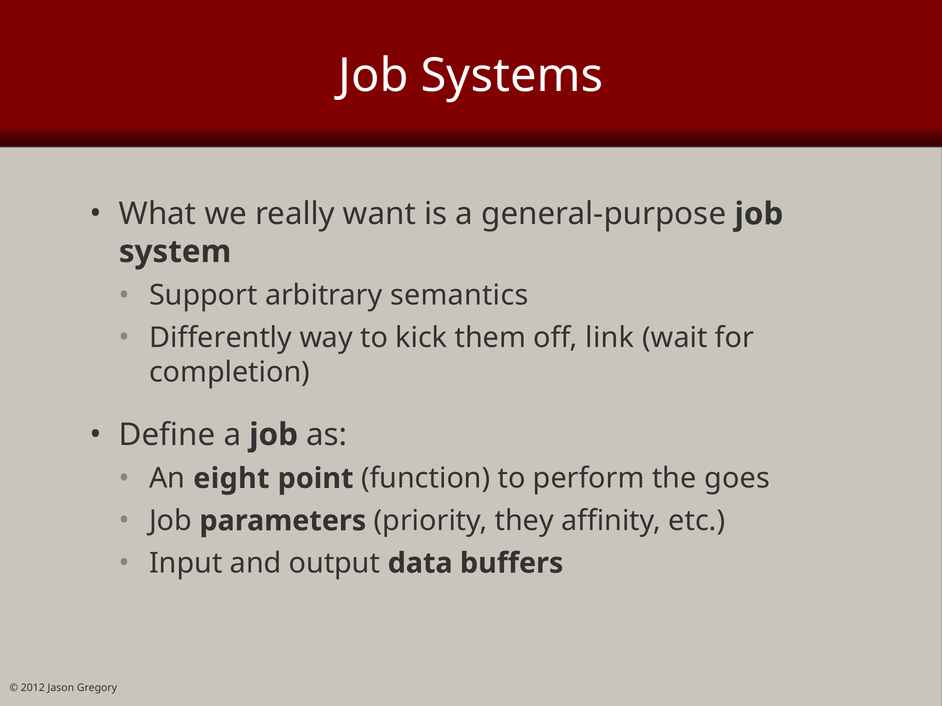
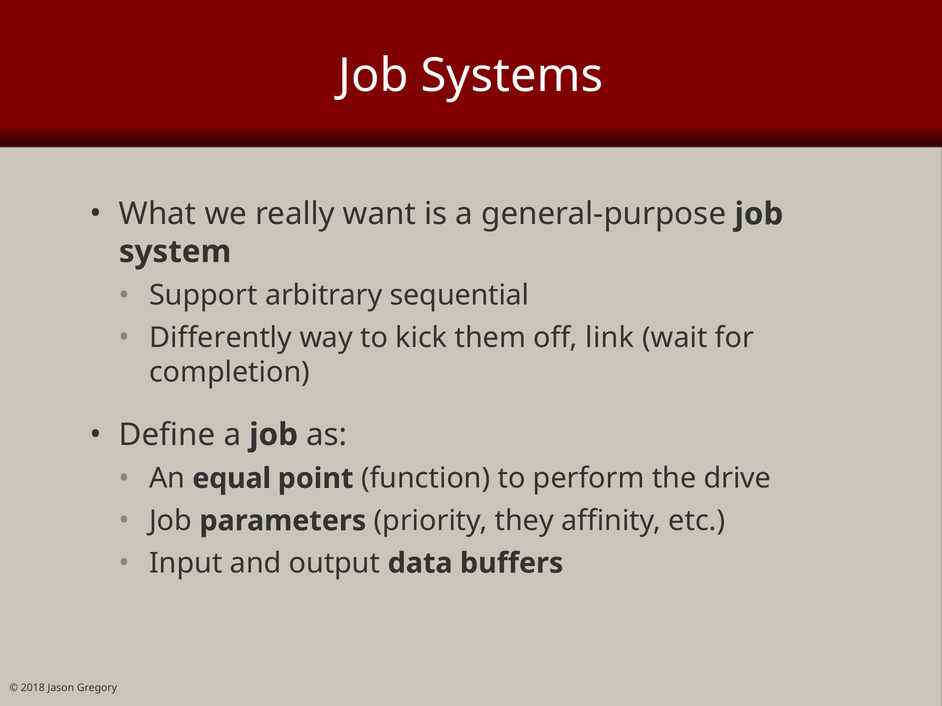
semantics: semantics -> sequential
eight: eight -> equal
goes: goes -> drive
2012: 2012 -> 2018
